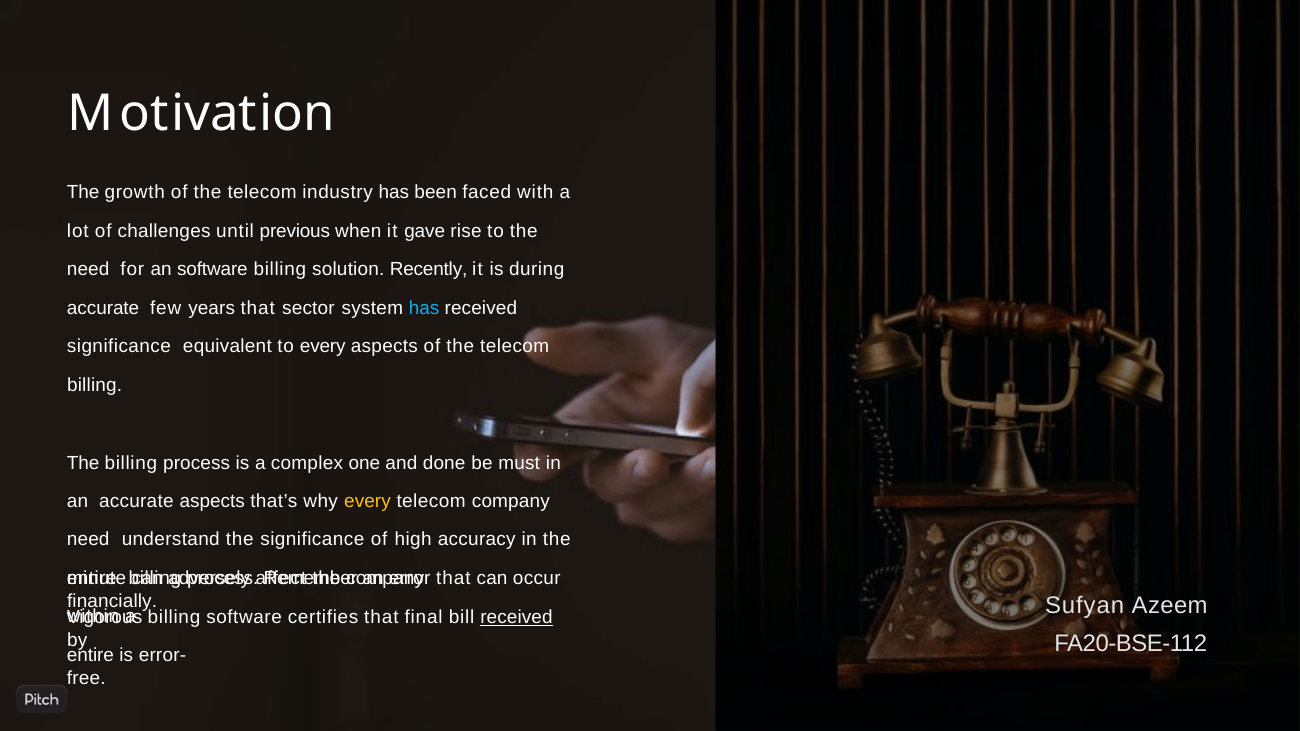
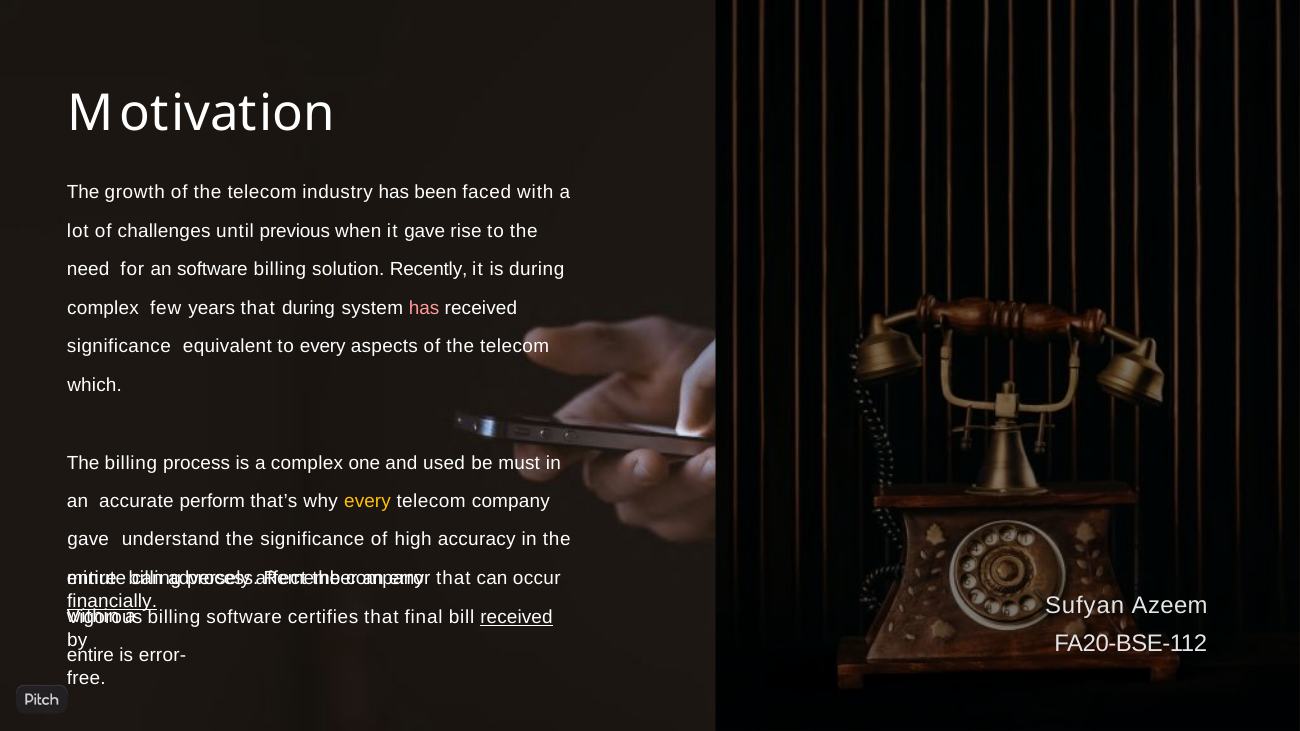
accurate at (103, 308): accurate -> complex
that sector: sector -> during
has at (424, 308) colour: light blue -> pink
billing at (95, 385): billing -> which
done: done -> used
accurate aspects: aspects -> perform
need at (88, 540): need -> gave
financially underline: none -> present
